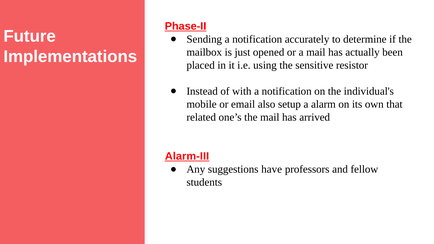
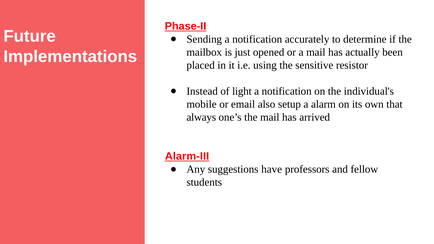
with: with -> light
related: related -> always
